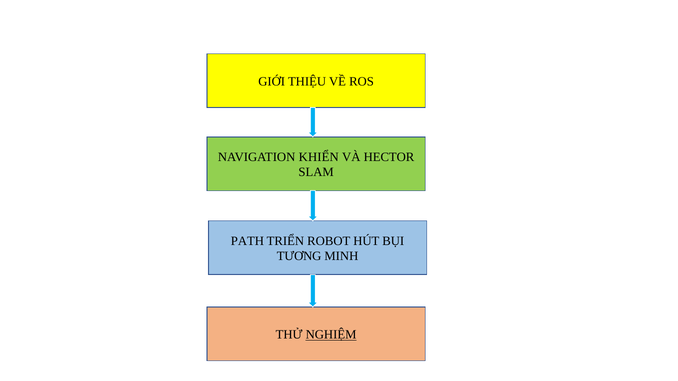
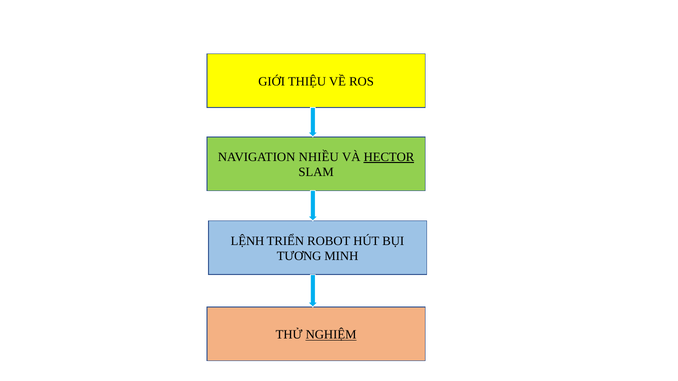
KHIỂN: KHIỂN -> NHIỀU
HECTOR underline: none -> present
PATH: PATH -> LỆNH
